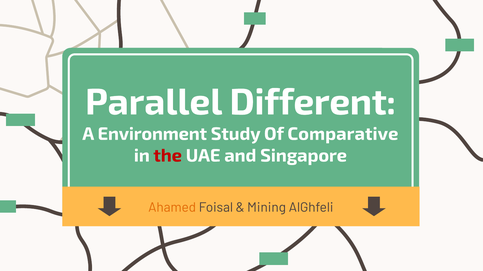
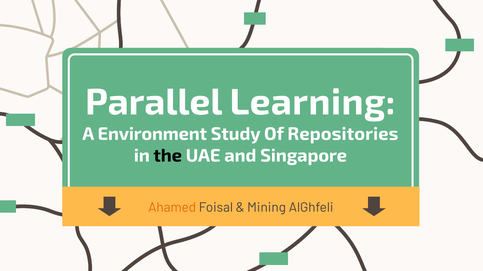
Different: Different -> Learning
Comparative: Comparative -> Repositories
the colour: red -> black
